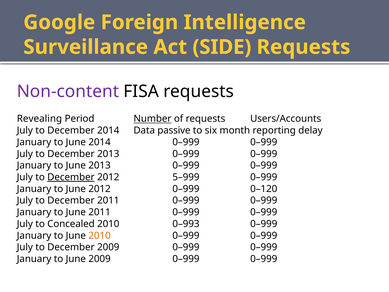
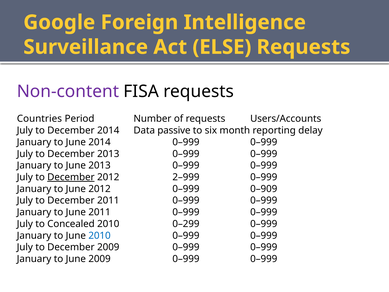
SIDE: SIDE -> ELSE
Revealing: Revealing -> Countries
Number underline: present -> none
5–999: 5–999 -> 2–999
0–120: 0–120 -> 0–909
0–993: 0–993 -> 0–299
2010 at (100, 235) colour: orange -> blue
